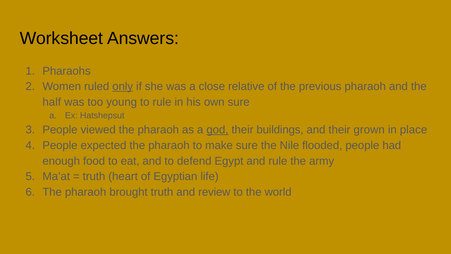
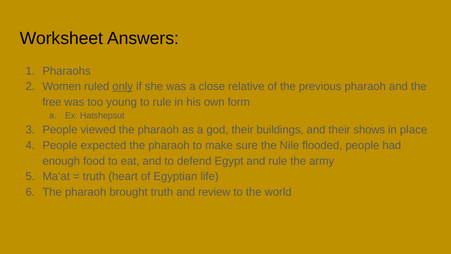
half: half -> free
own sure: sure -> form
god underline: present -> none
grown: grown -> shows
